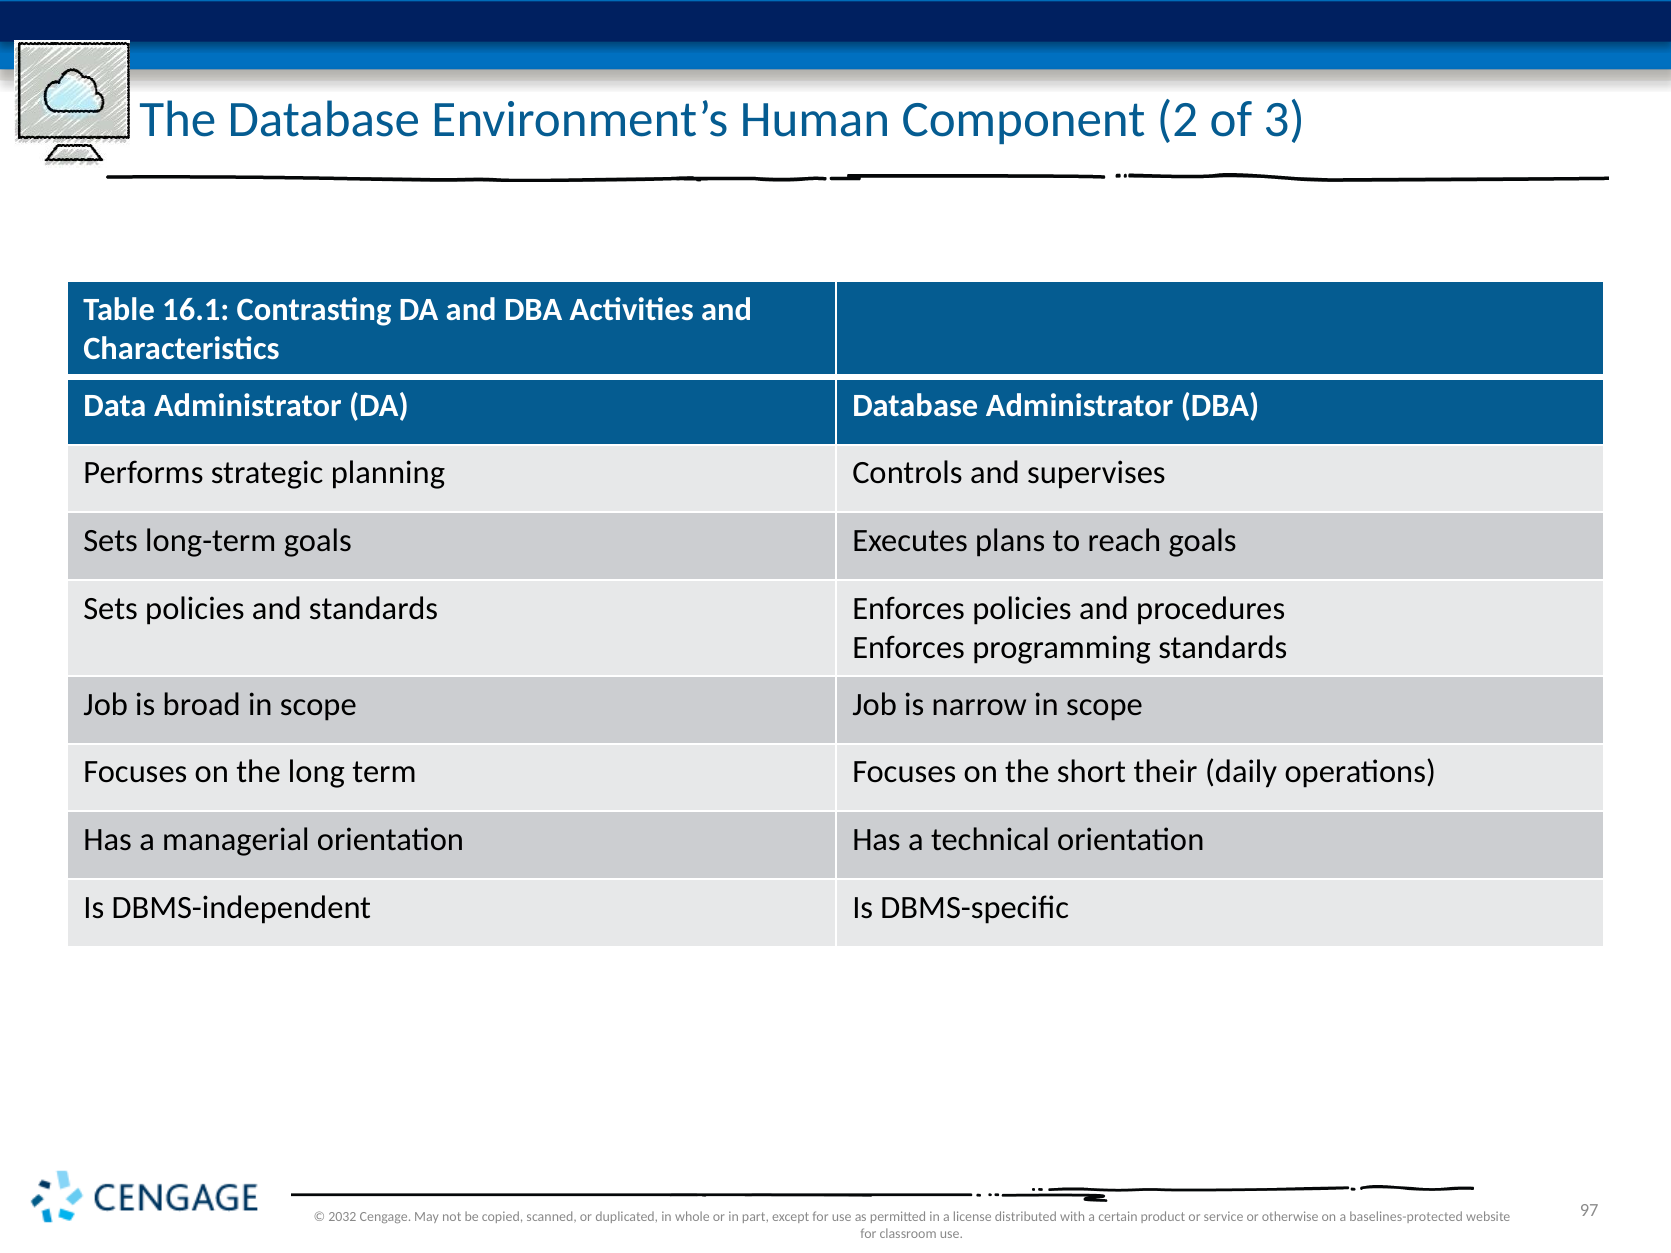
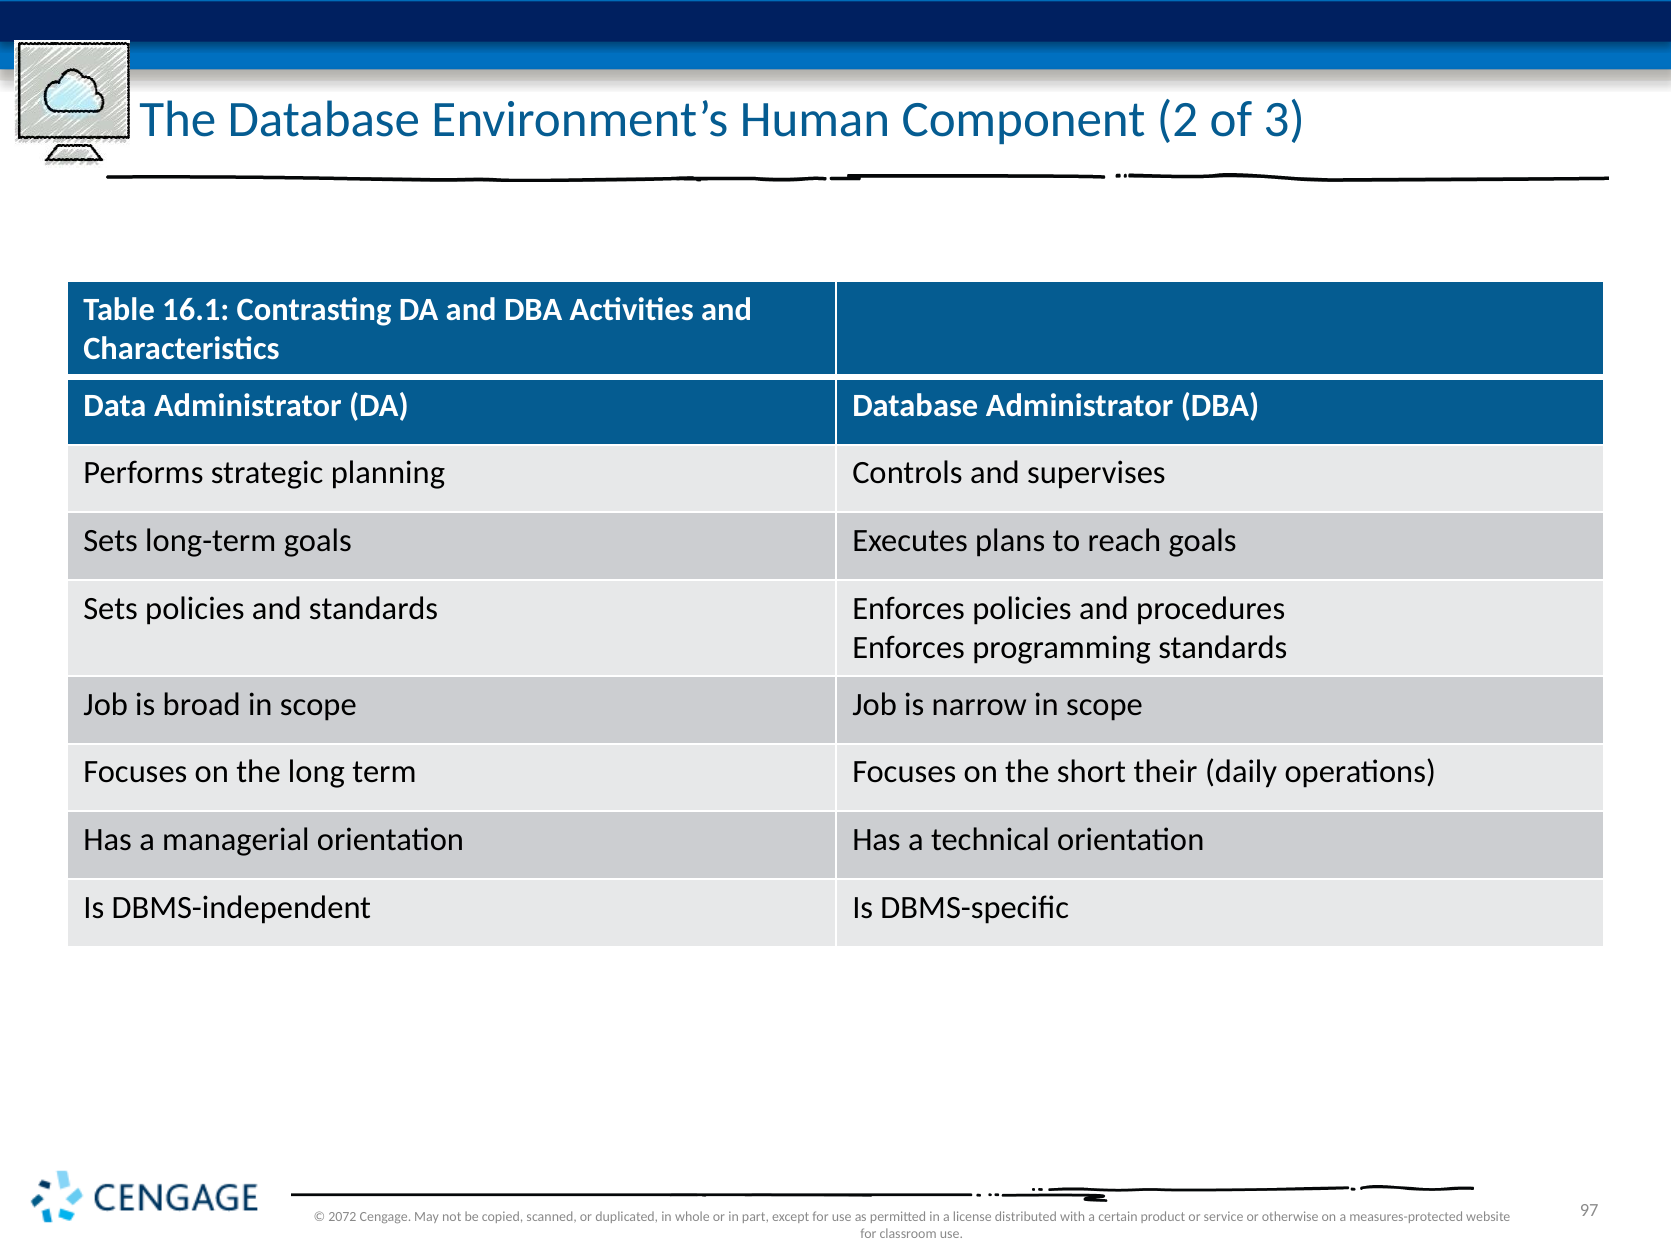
2032: 2032 -> 2072
baselines-protected: baselines-protected -> measures-protected
